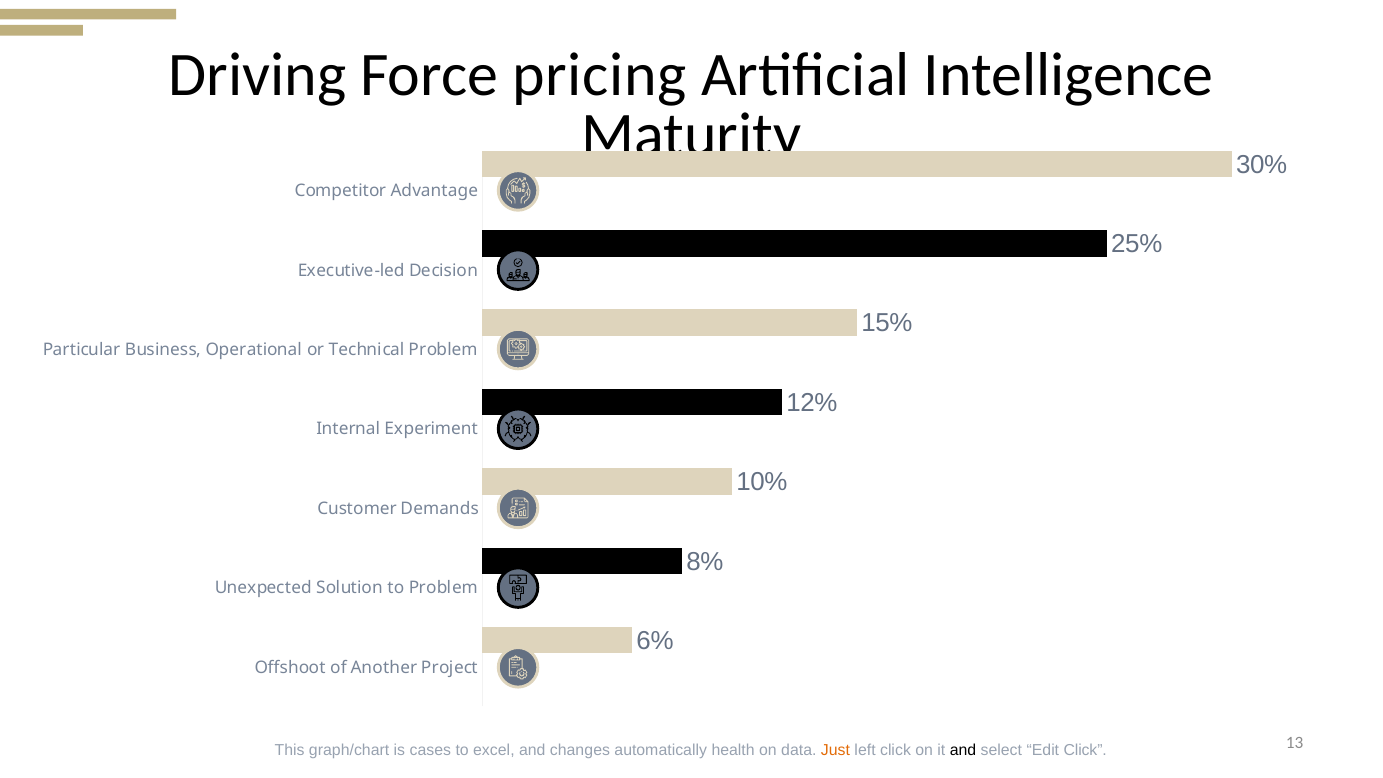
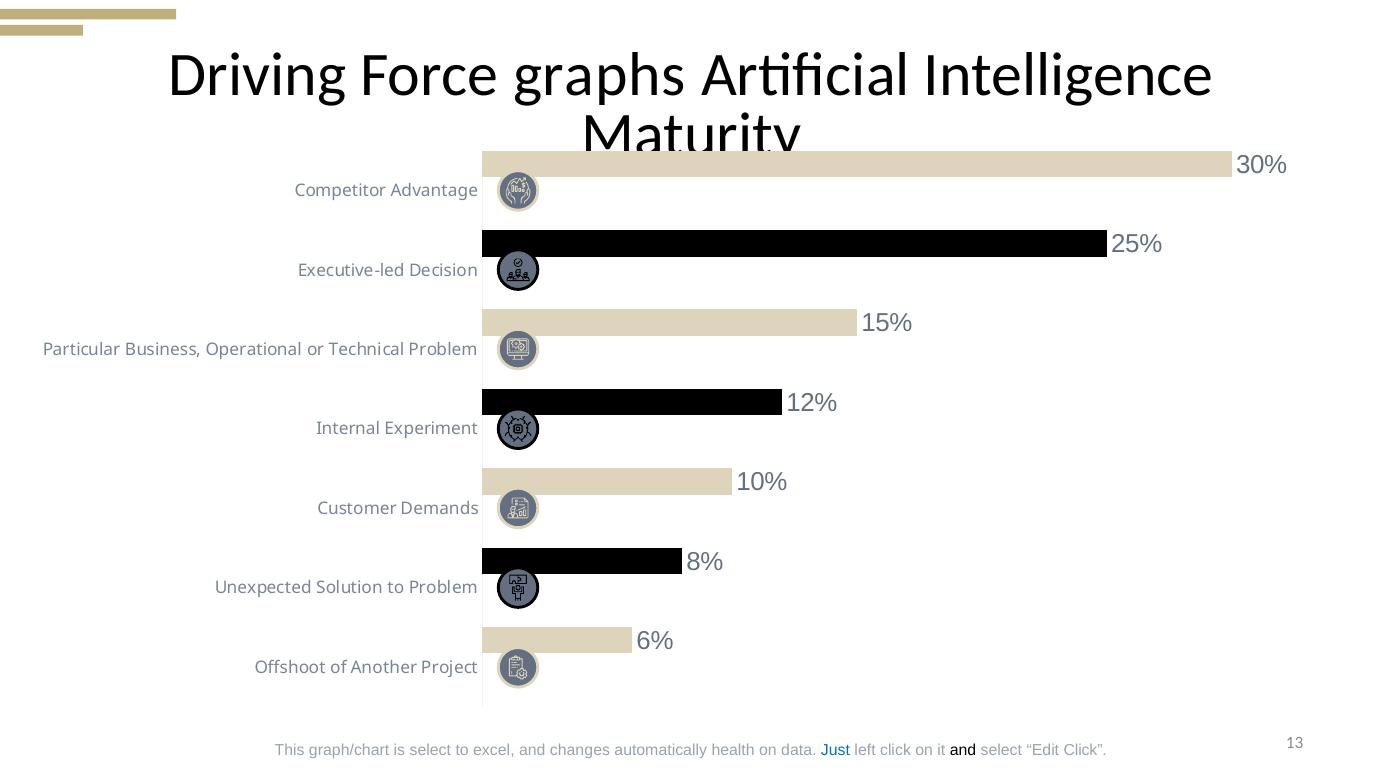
pricing: pricing -> graphs
is cases: cases -> select
Just colour: orange -> blue
